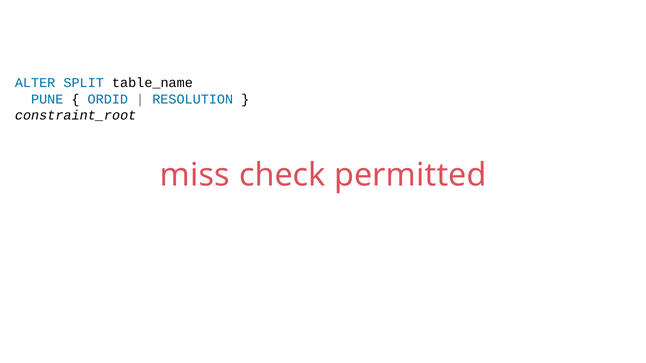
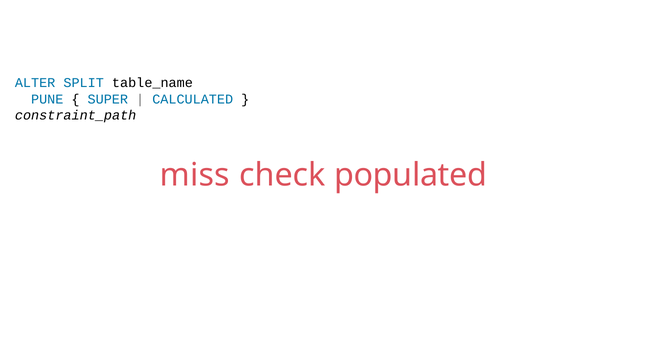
ORDID: ORDID -> SUPER
RESOLUTION: RESOLUTION -> CALCULATED
constraint_root: constraint_root -> constraint_path
permitted: permitted -> populated
